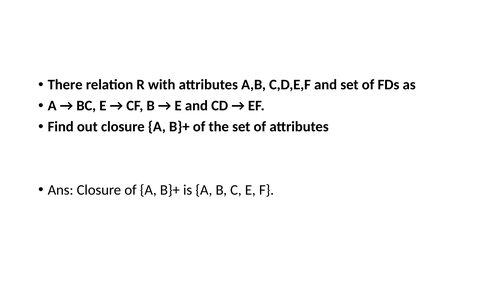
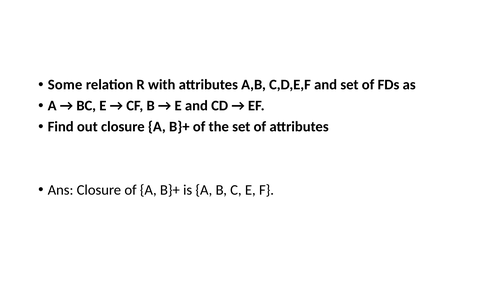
There: There -> Some
